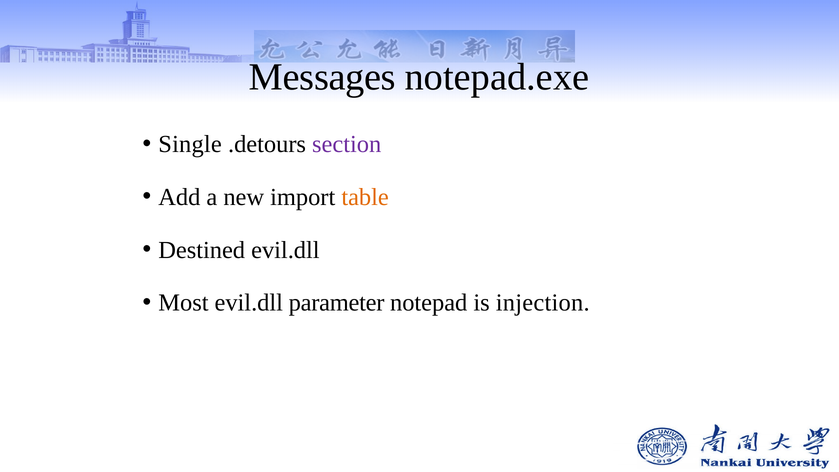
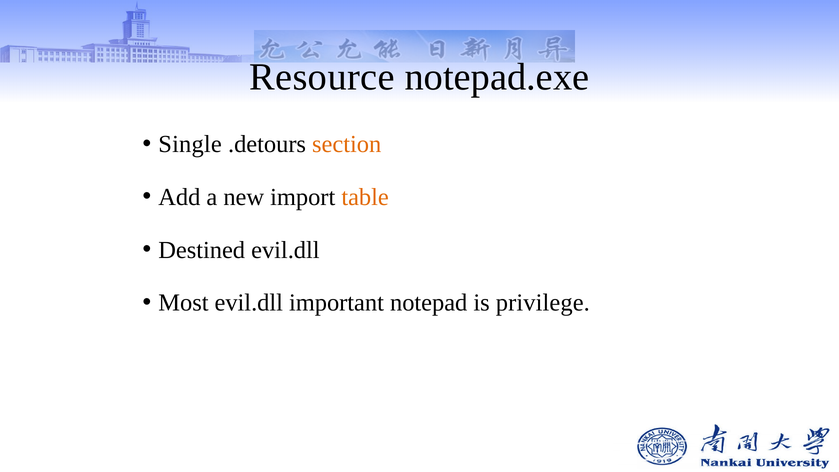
Messages: Messages -> Resource
section colour: purple -> orange
parameter: parameter -> important
injection: injection -> privilege
